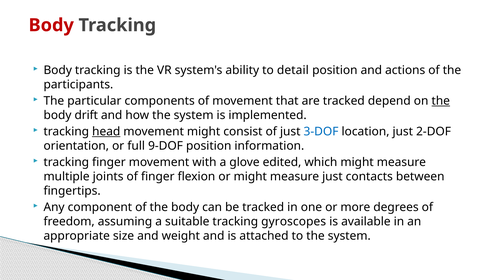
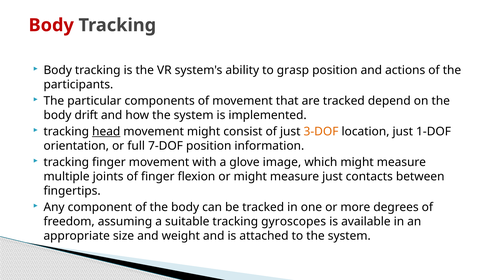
detail: detail -> grasp
the at (441, 101) underline: present -> none
3-DOF colour: blue -> orange
2-DOF: 2-DOF -> 1-DOF
9-DOF: 9-DOF -> 7-DOF
edited: edited -> image
